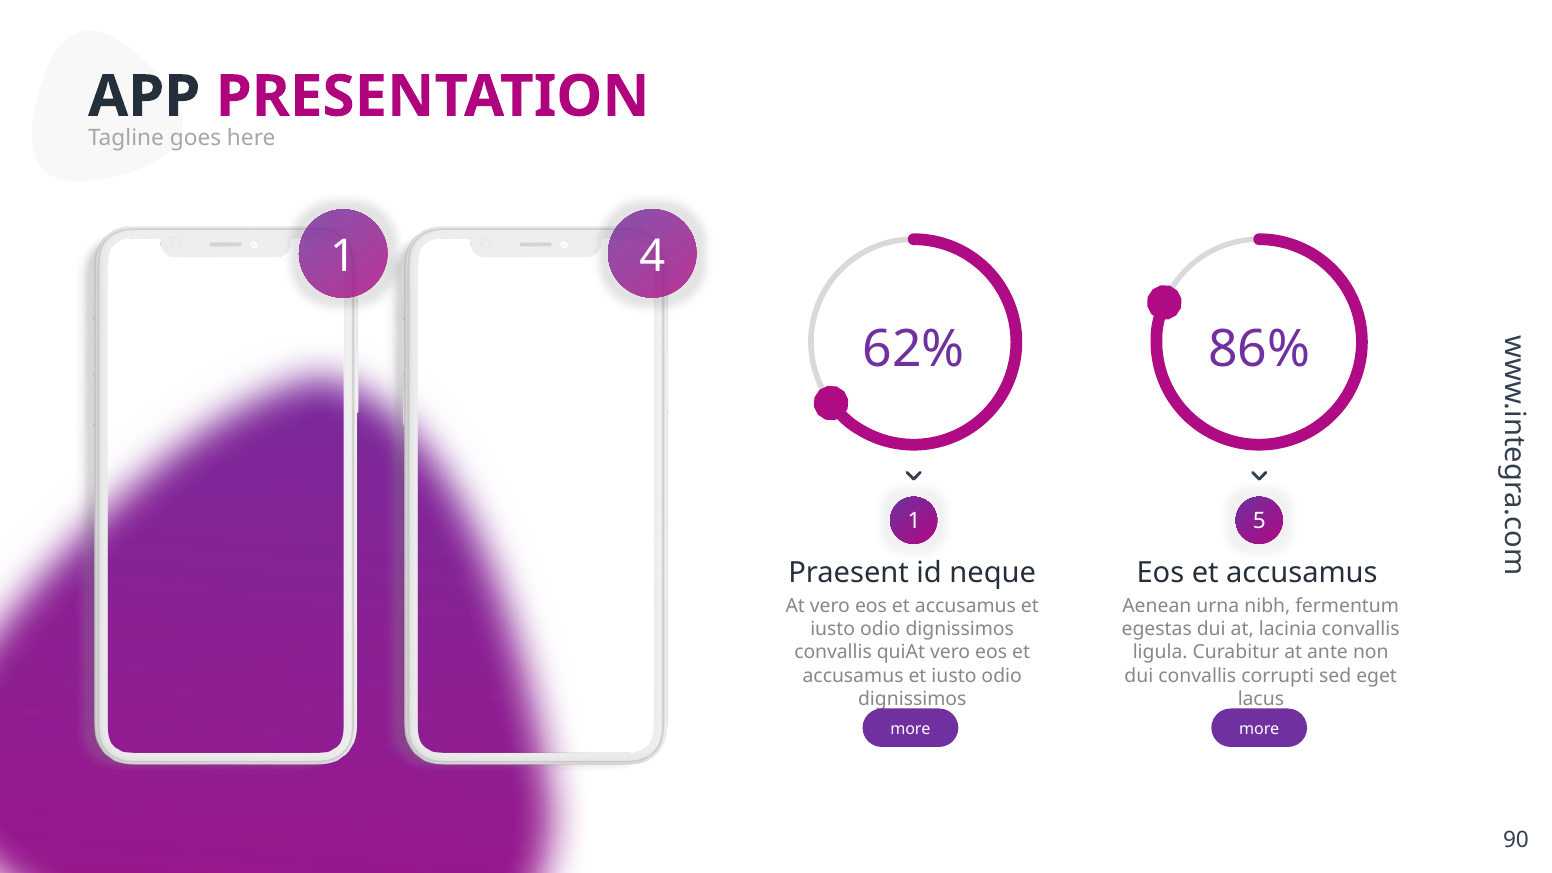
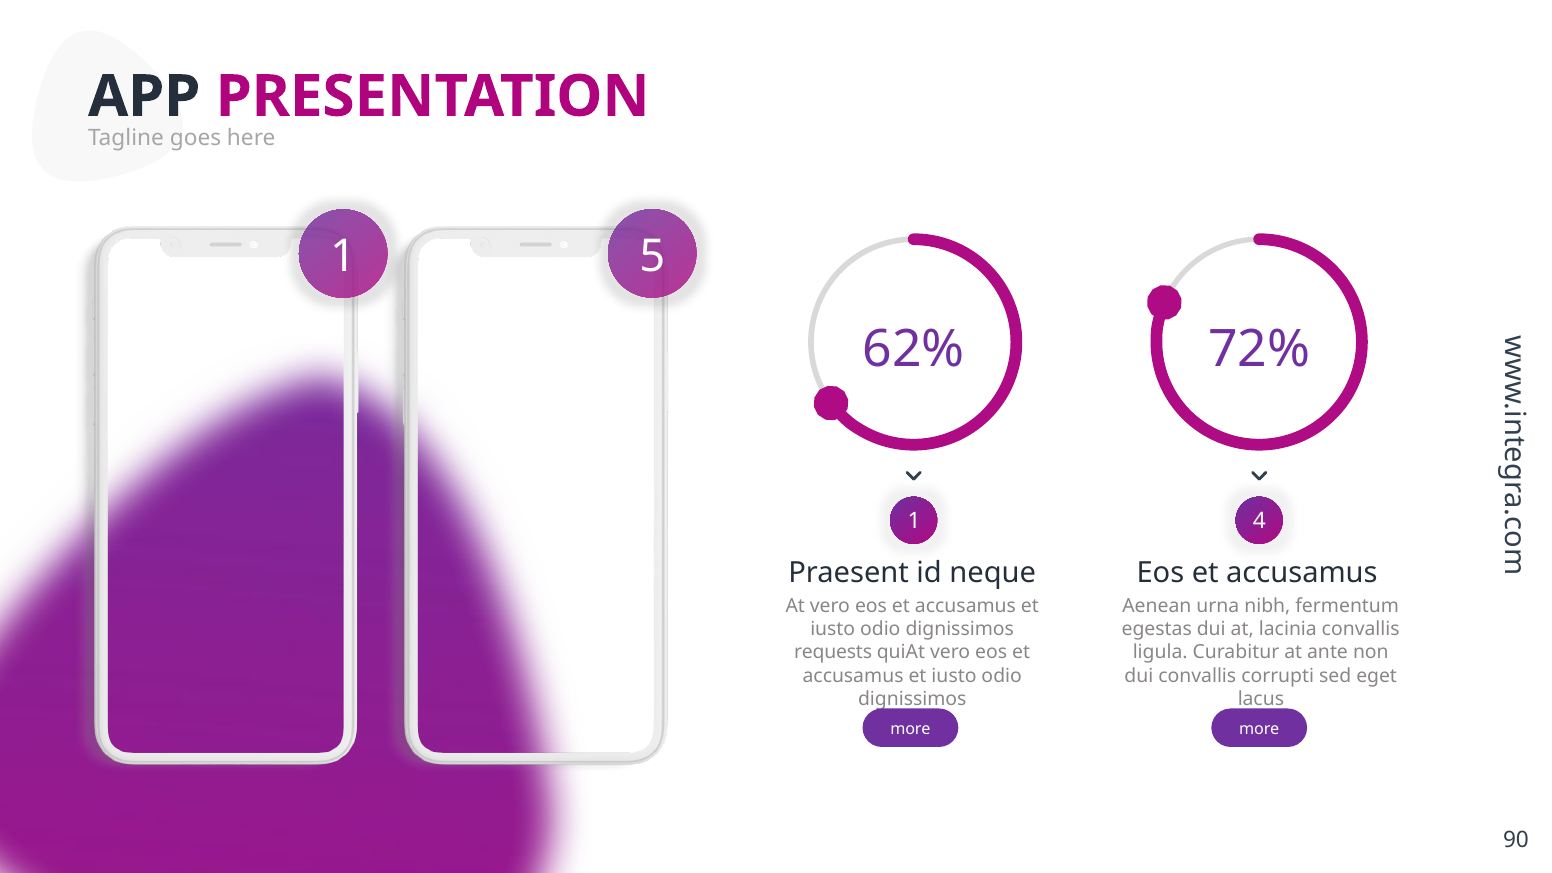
4: 4 -> 5
86%: 86% -> 72%
5: 5 -> 4
convallis at (833, 653): convallis -> requests
